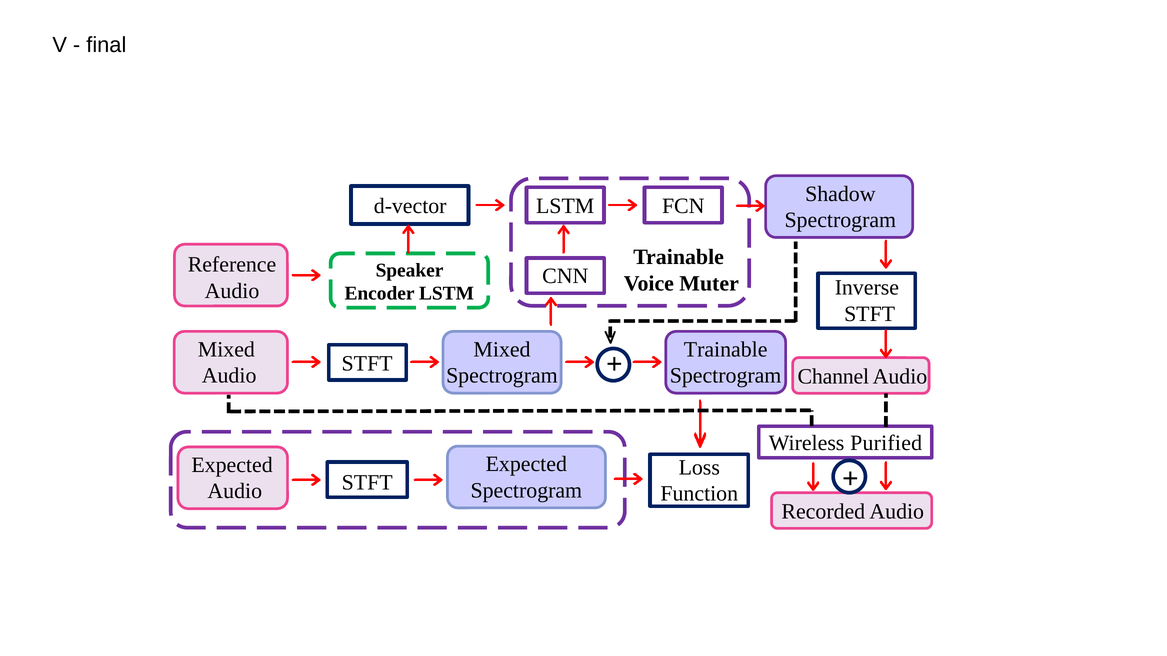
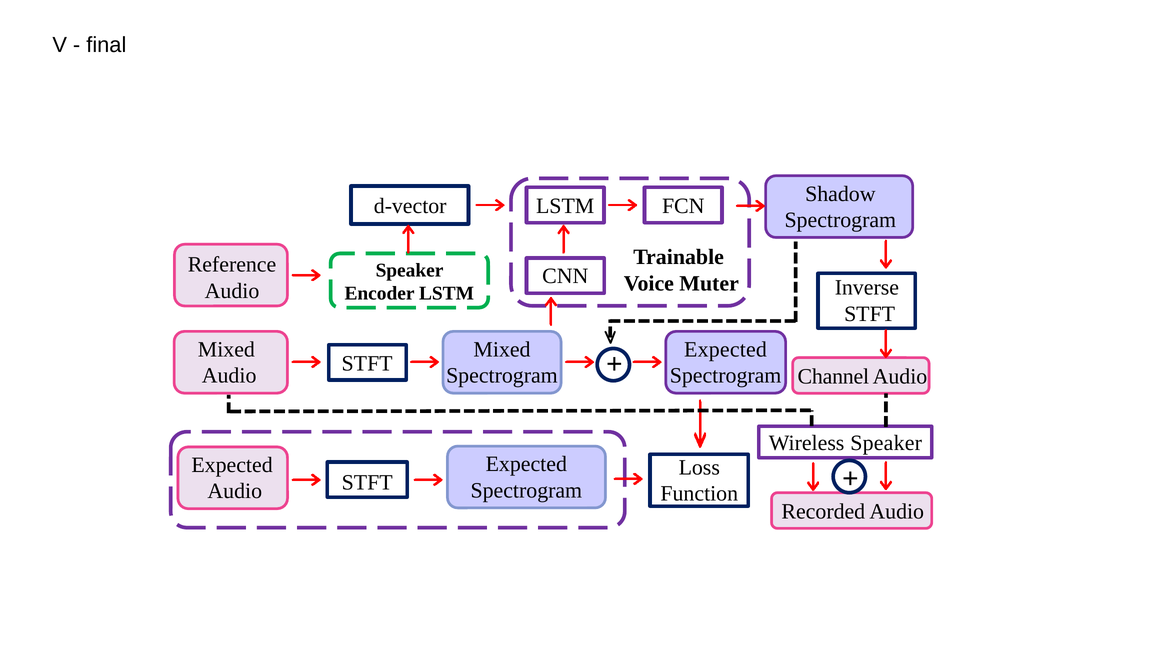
Trainable at (726, 350): Trainable -> Expected
Wireless Purified: Purified -> Speaker
